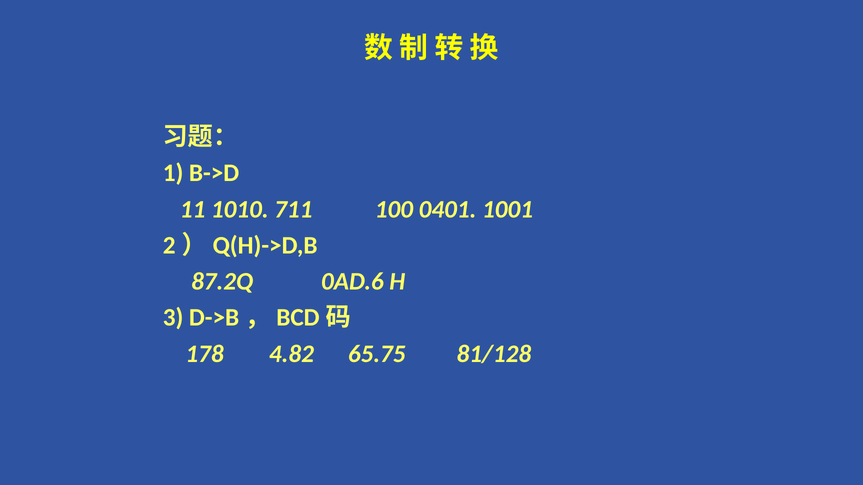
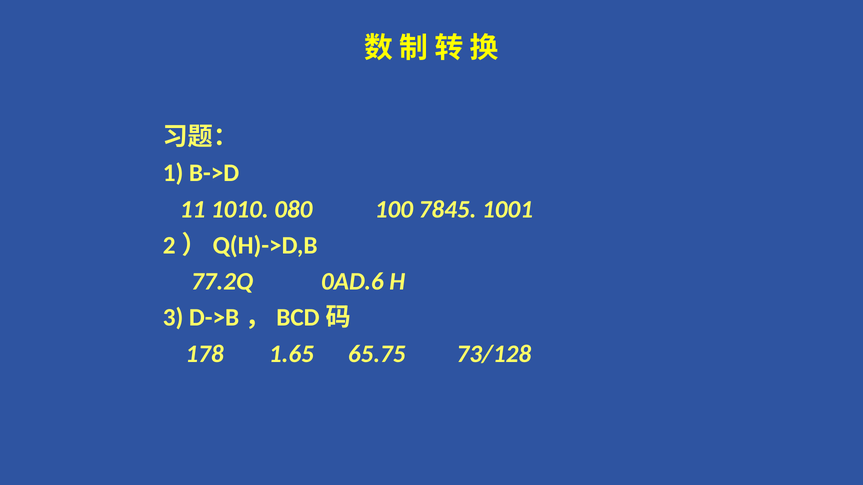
711: 711 -> 080
0401: 0401 -> 7845
87.2Q: 87.2Q -> 77.2Q
4.82: 4.82 -> 1.65
81/128: 81/128 -> 73/128
